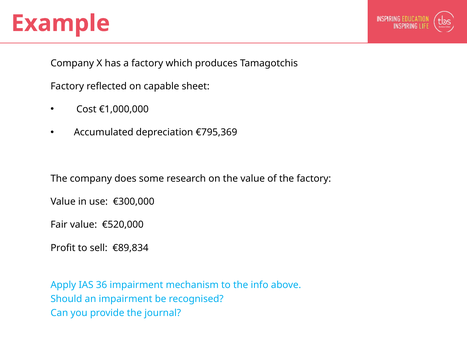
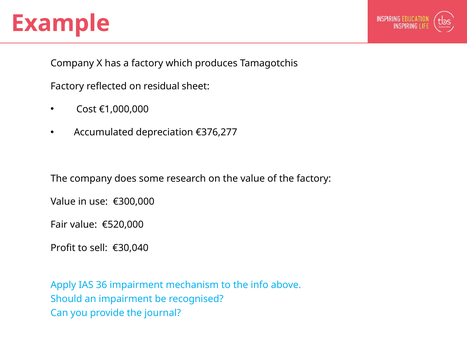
capable: capable -> residual
€795,369: €795,369 -> €376,277
€89,834: €89,834 -> €30,040
